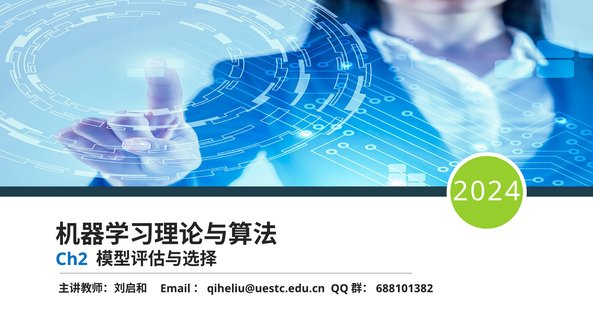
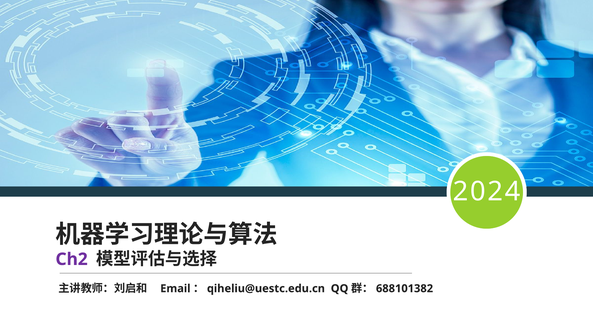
Ch2 colour: blue -> purple
